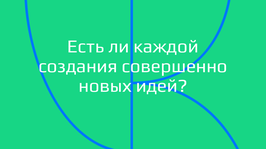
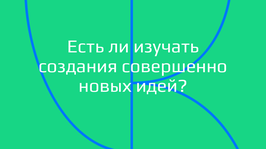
каждой: каждой -> изучать
